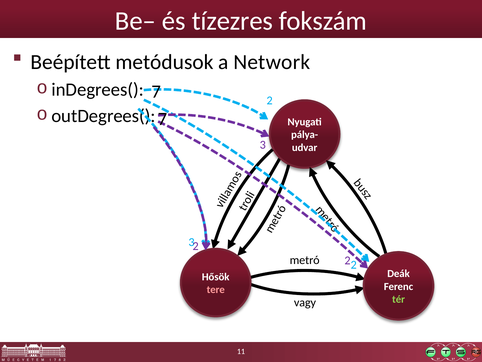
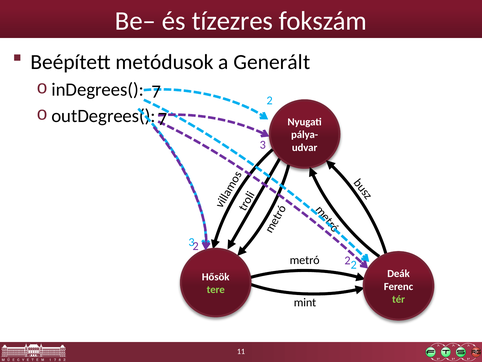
Network: Network -> Generált
tere colour: pink -> light green
vagy: vagy -> mint
